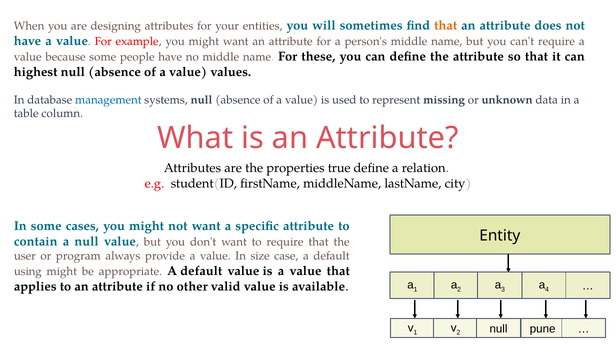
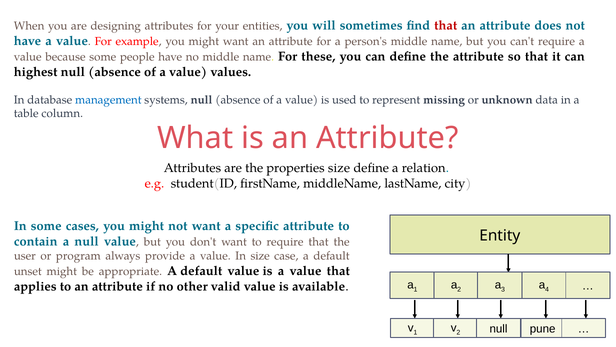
that at (446, 26) colour: orange -> red
properties true: true -> size
using: using -> unset
